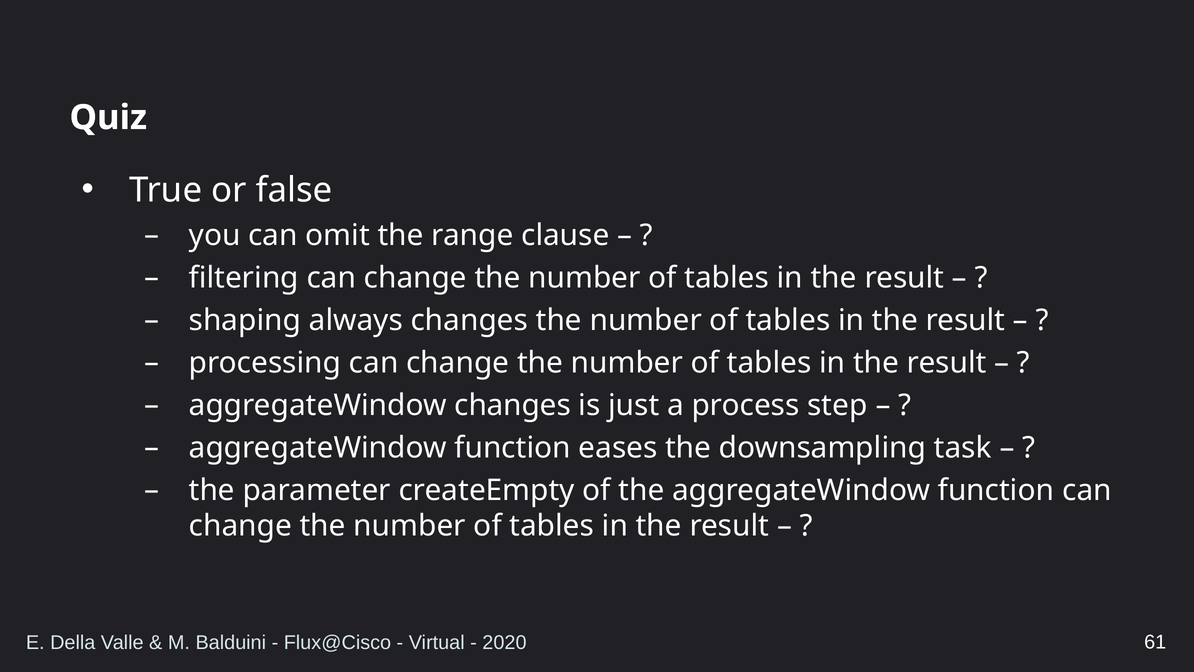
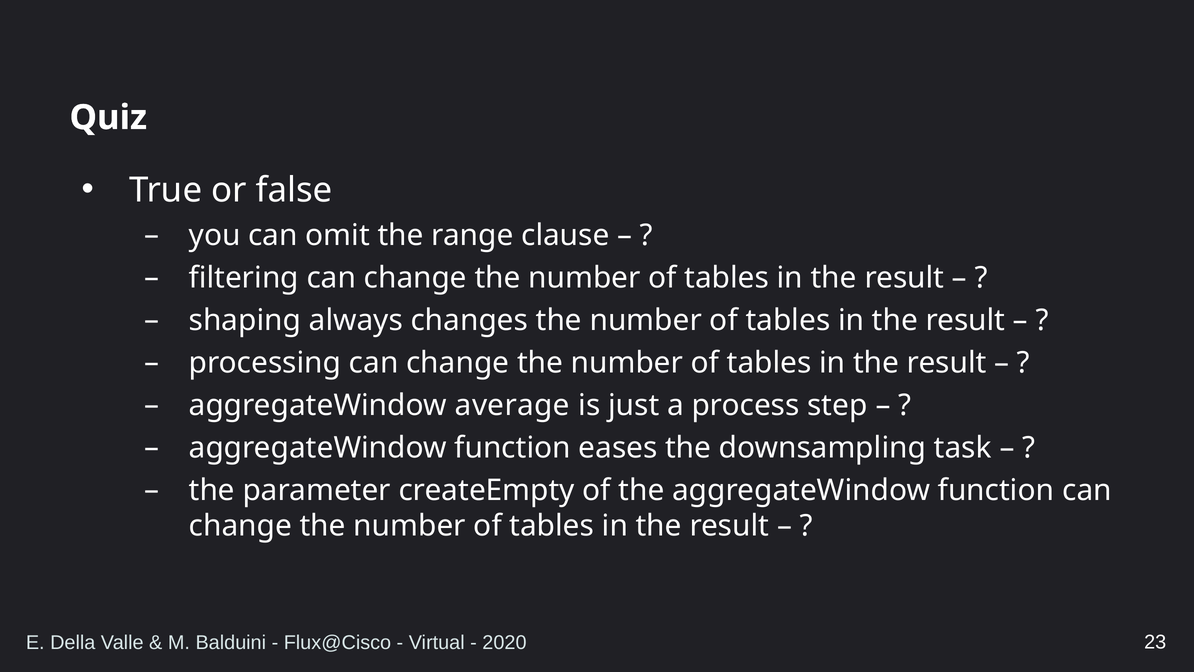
aggregateWindow changes: changes -> average
61: 61 -> 23
